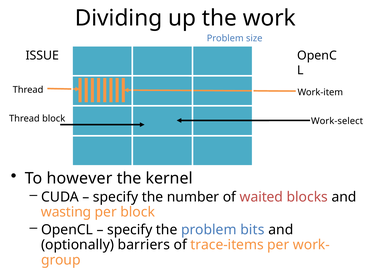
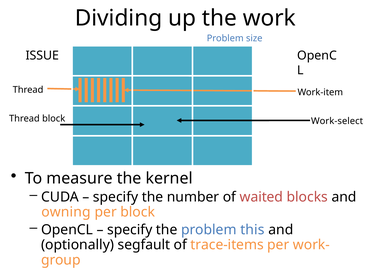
however: however -> measure
wasting: wasting -> owning
bits: bits -> this
barriers: barriers -> segfault
